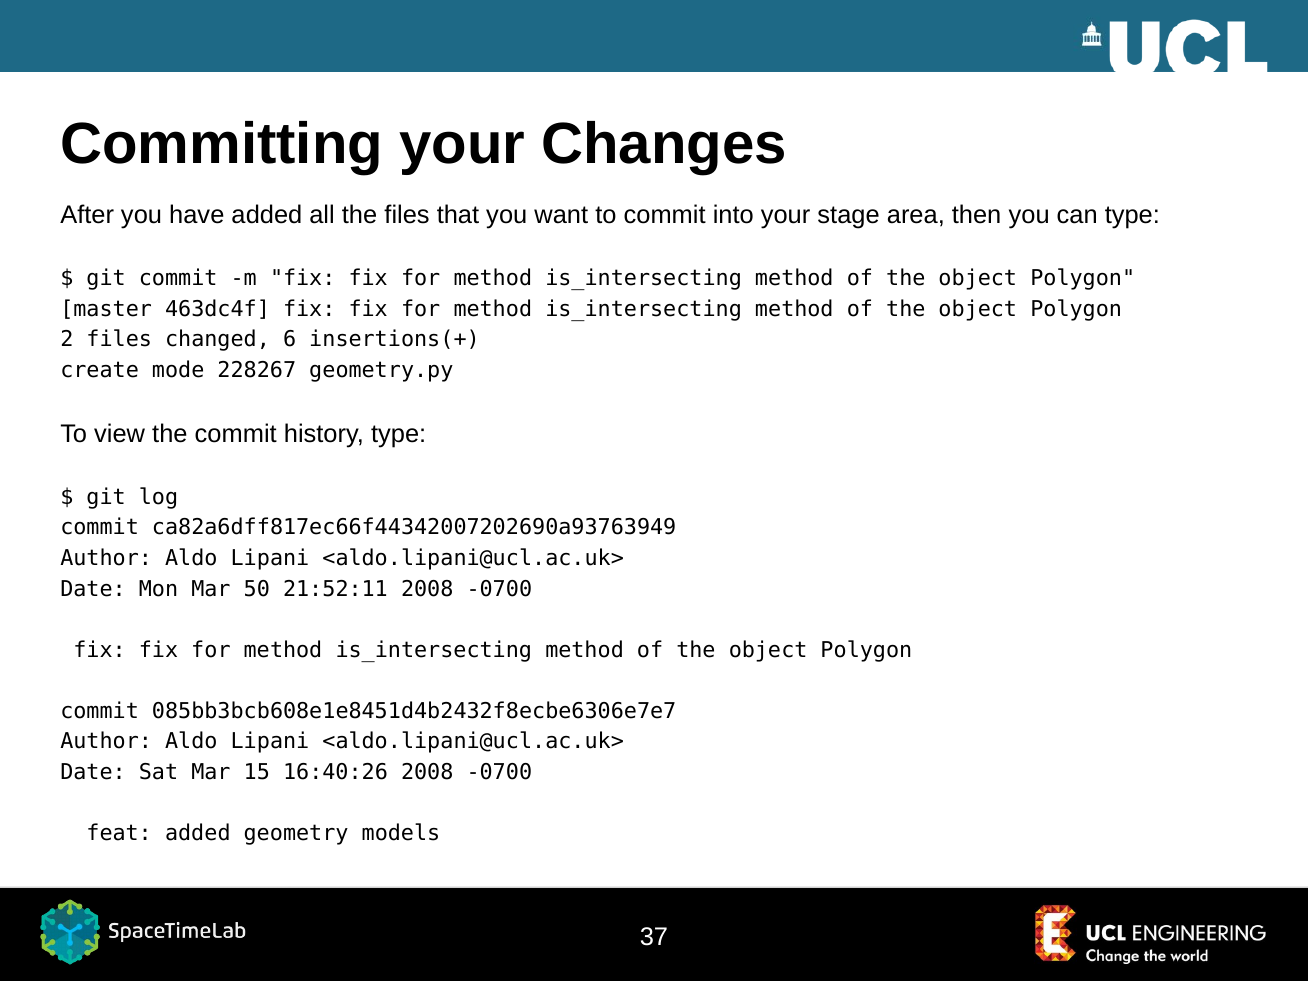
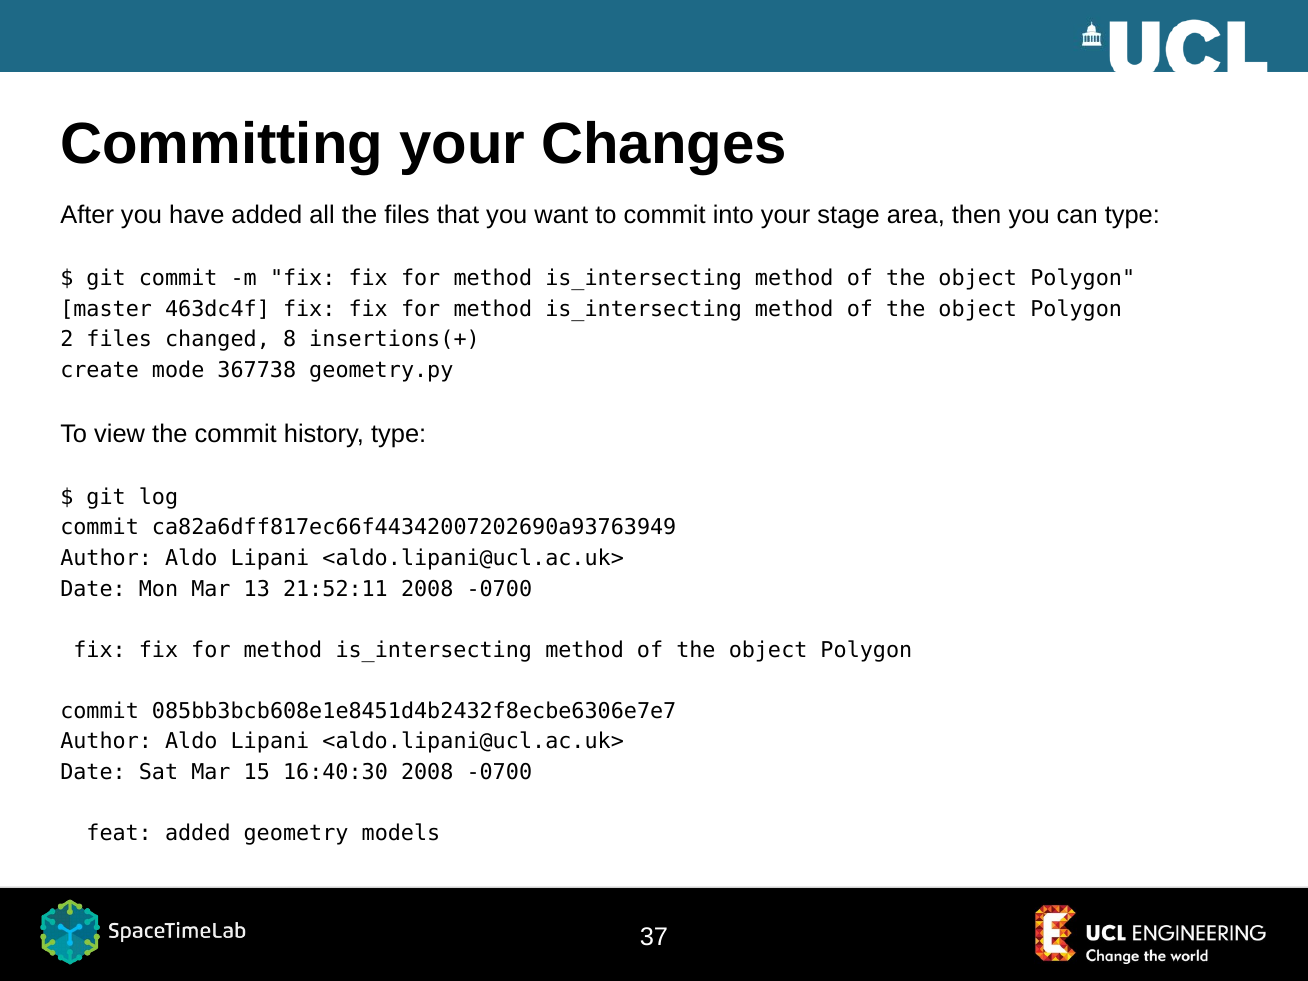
6: 6 -> 8
228267: 228267 -> 367738
50: 50 -> 13
16:40:26: 16:40:26 -> 16:40:30
